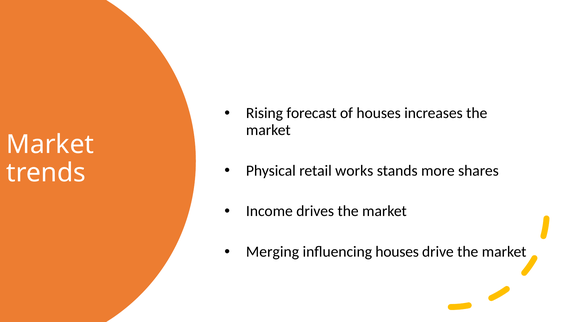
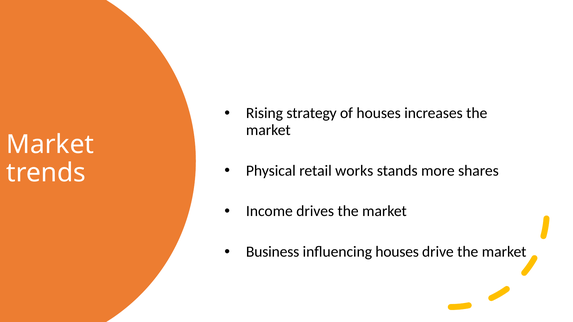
forecast: forecast -> strategy
Merging: Merging -> Business
